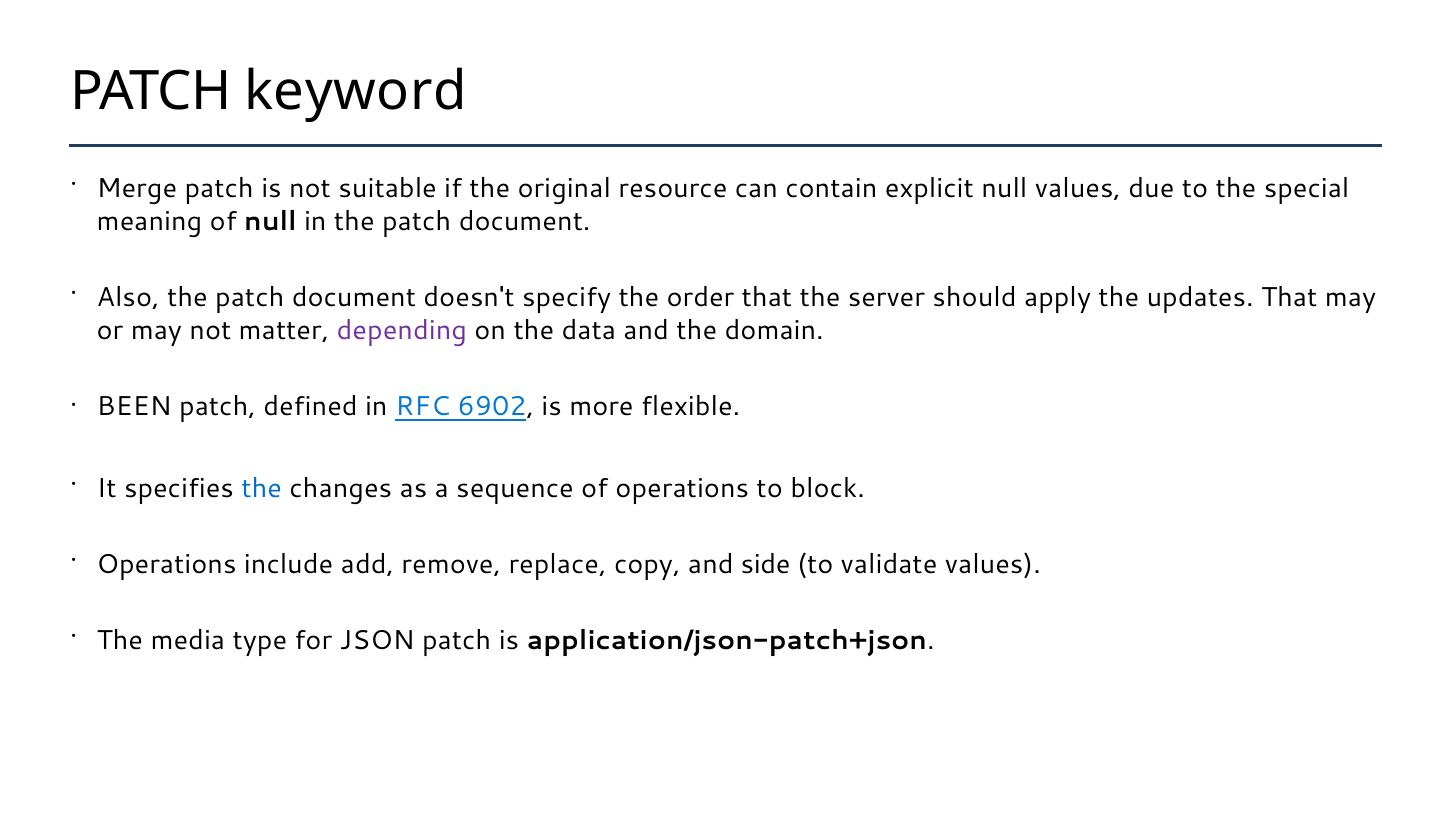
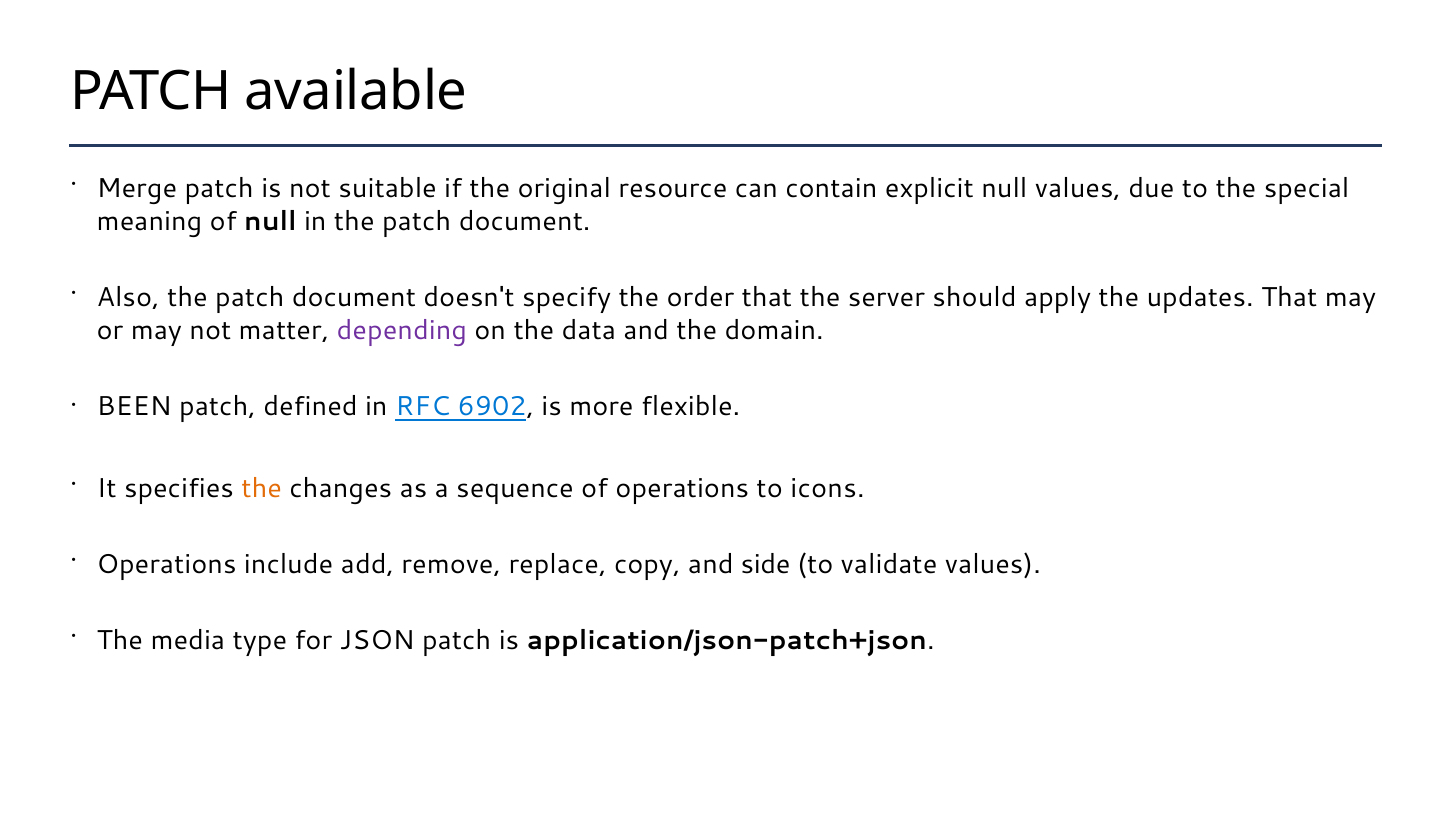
keyword: keyword -> available
the at (262, 489) colour: blue -> orange
block: block -> icons
